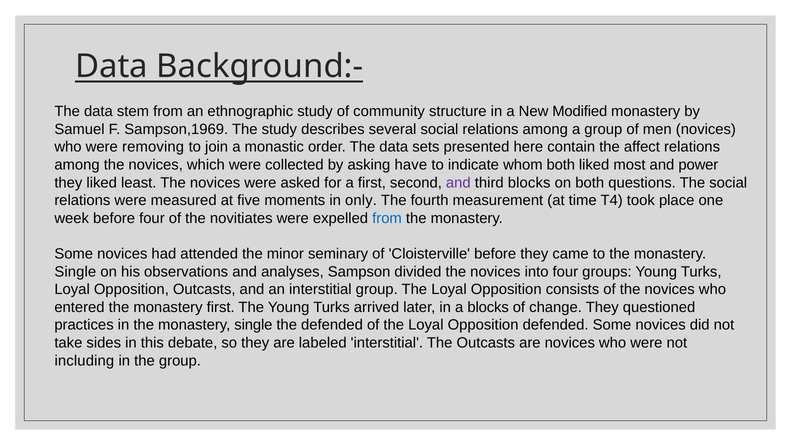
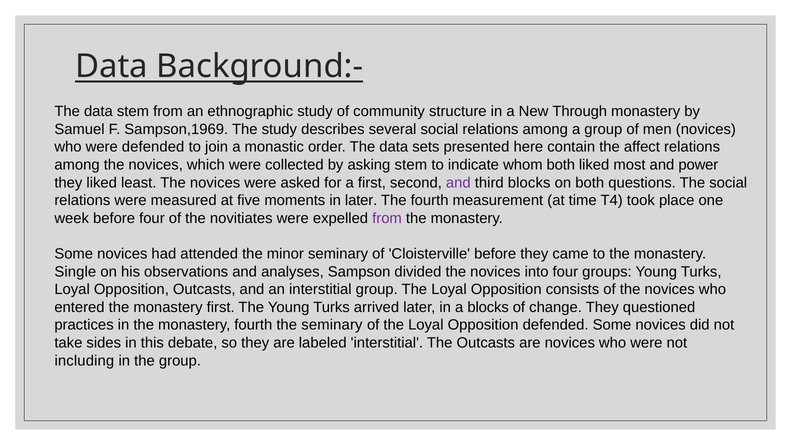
Modified: Modified -> Through
were removing: removing -> defended
asking have: have -> stem
in only: only -> later
from at (387, 218) colour: blue -> purple
in the monastery single: single -> fourth
the defended: defended -> seminary
